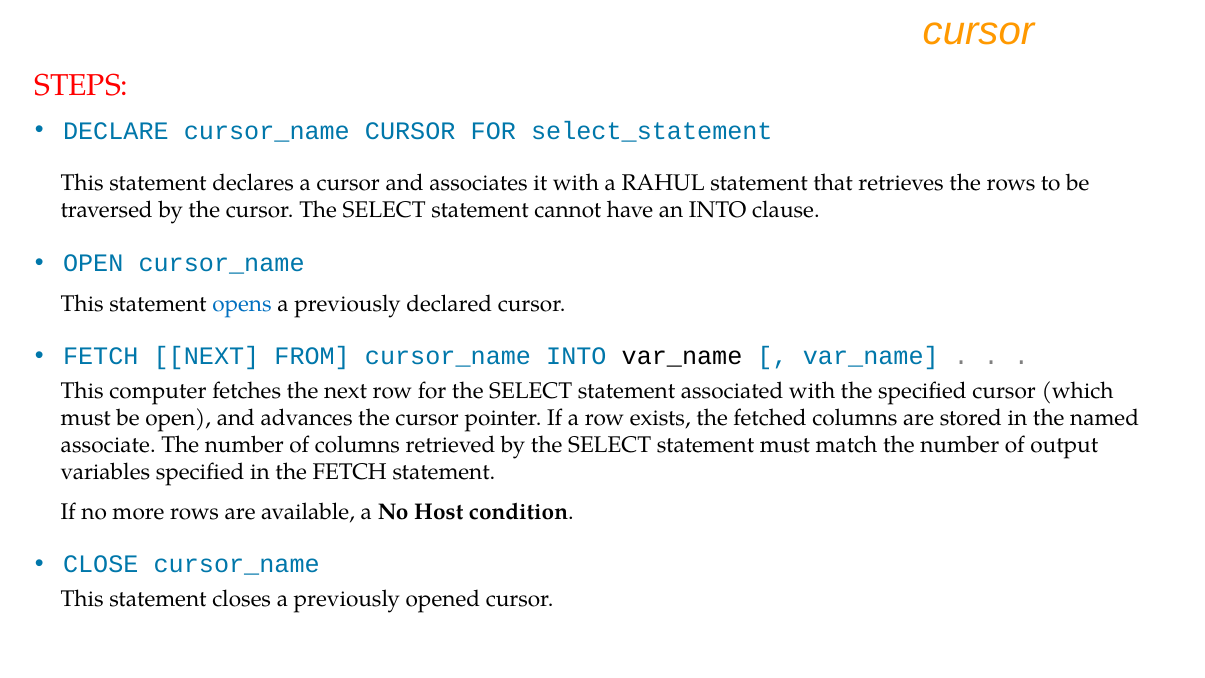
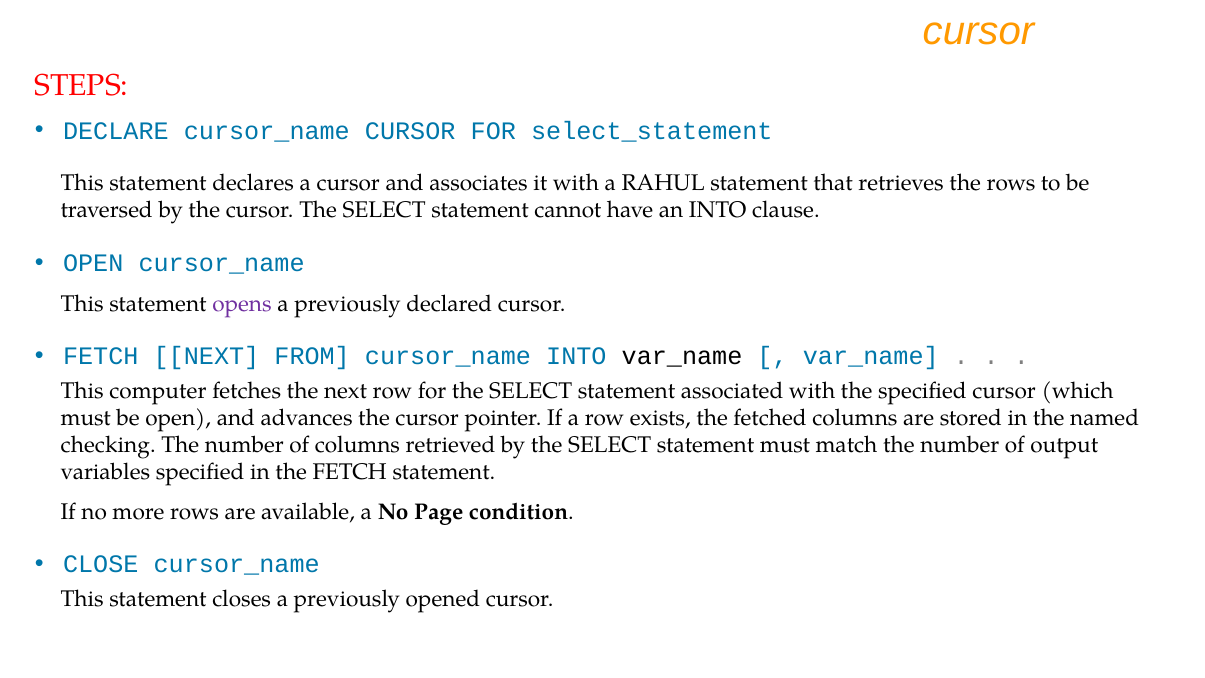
opens colour: blue -> purple
associate: associate -> checking
Host: Host -> Page
